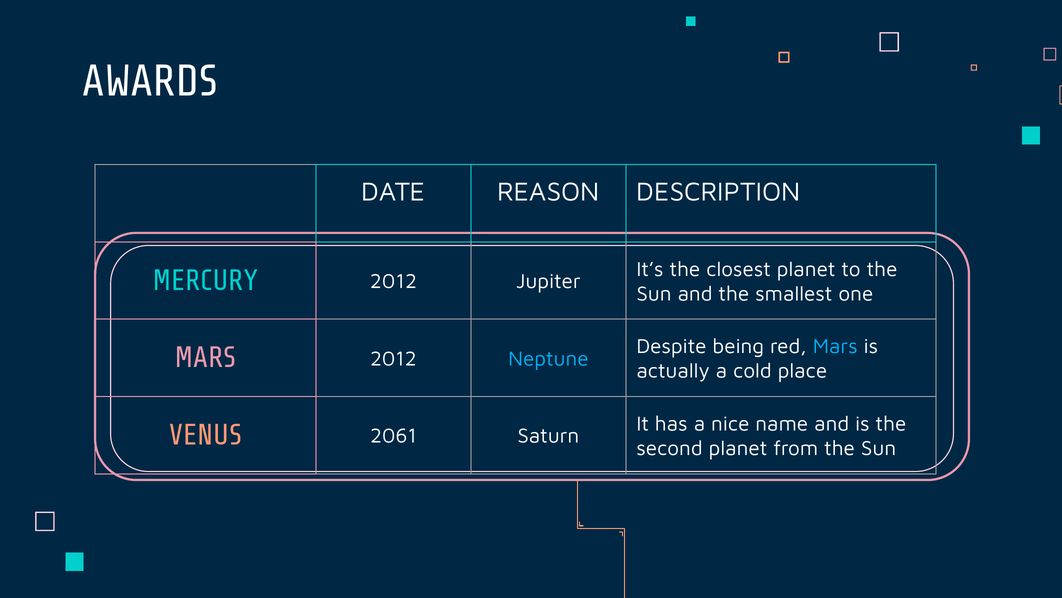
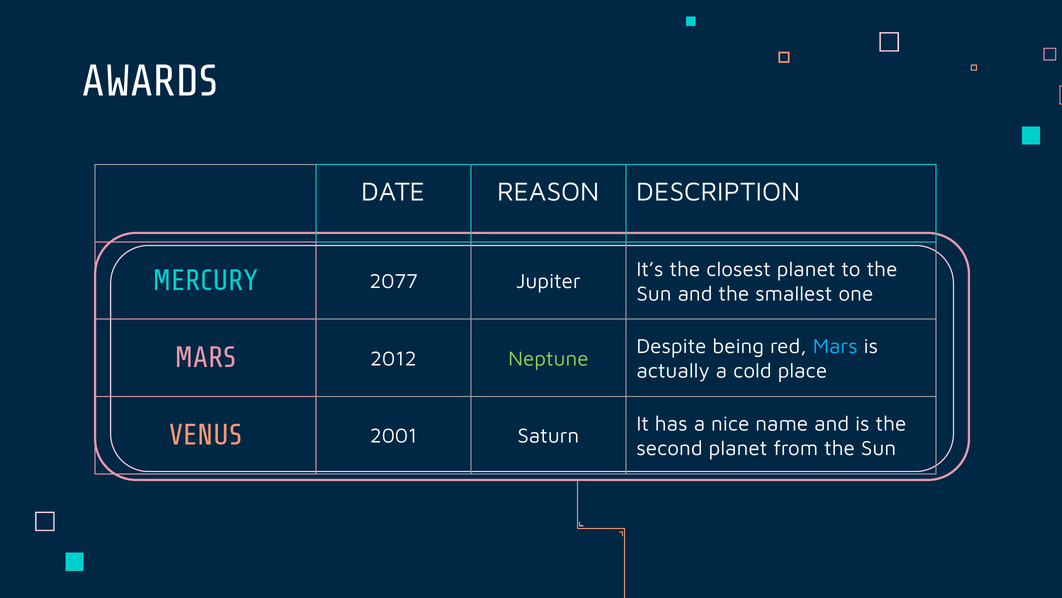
MERCURY 2012: 2012 -> 2077
Neptune colour: light blue -> light green
2061: 2061 -> 2001
